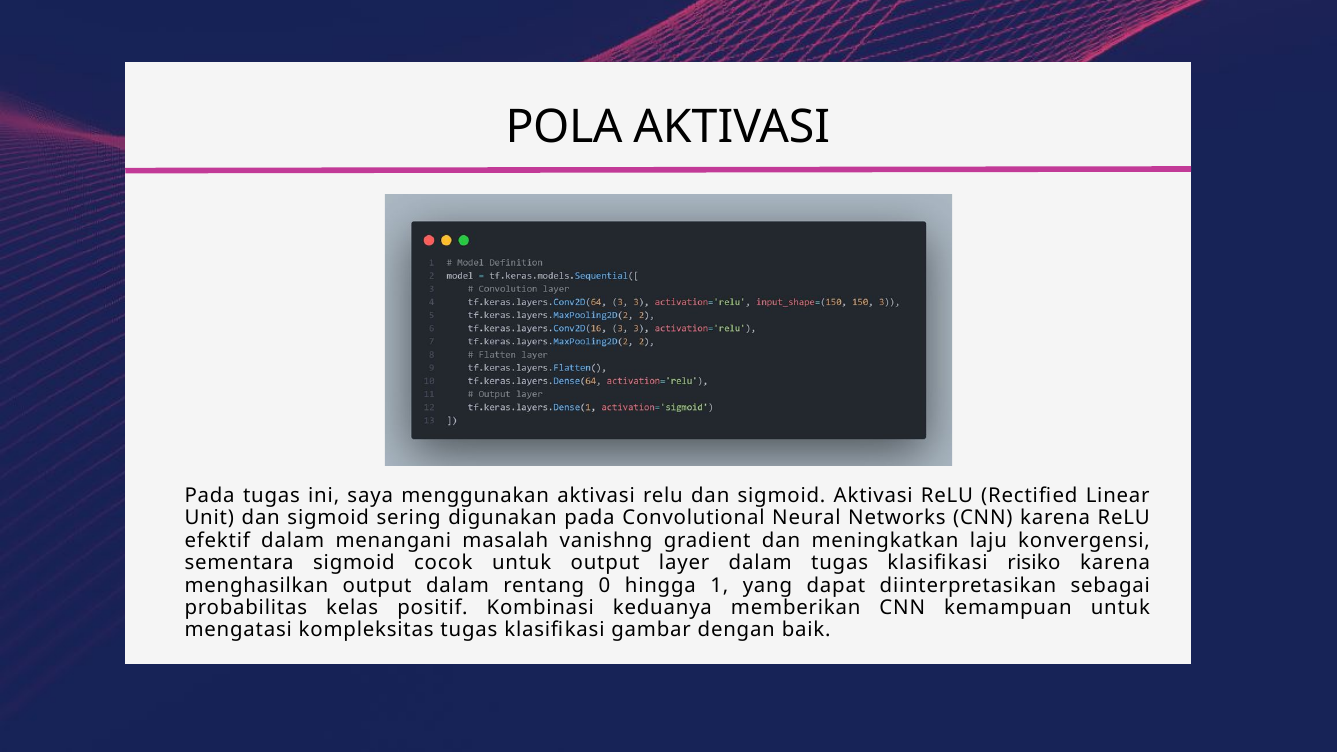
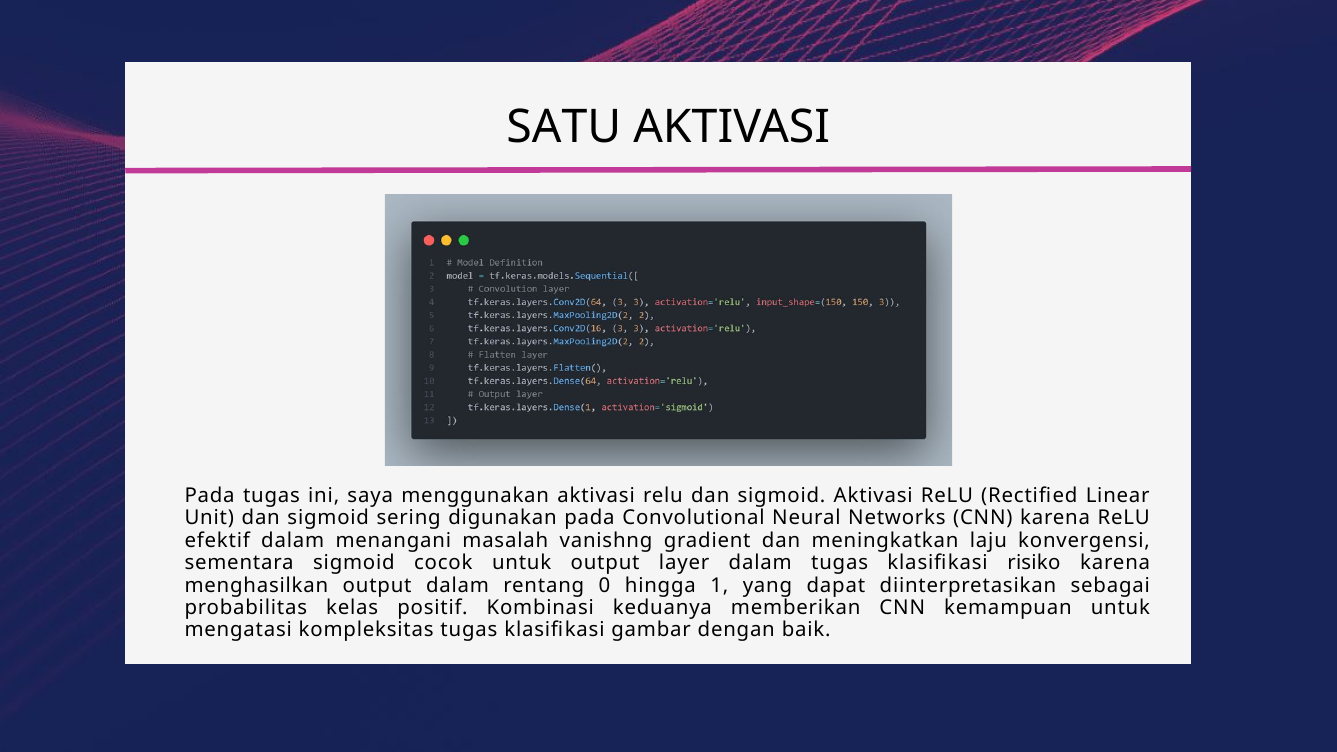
POLA: POLA -> SATU
